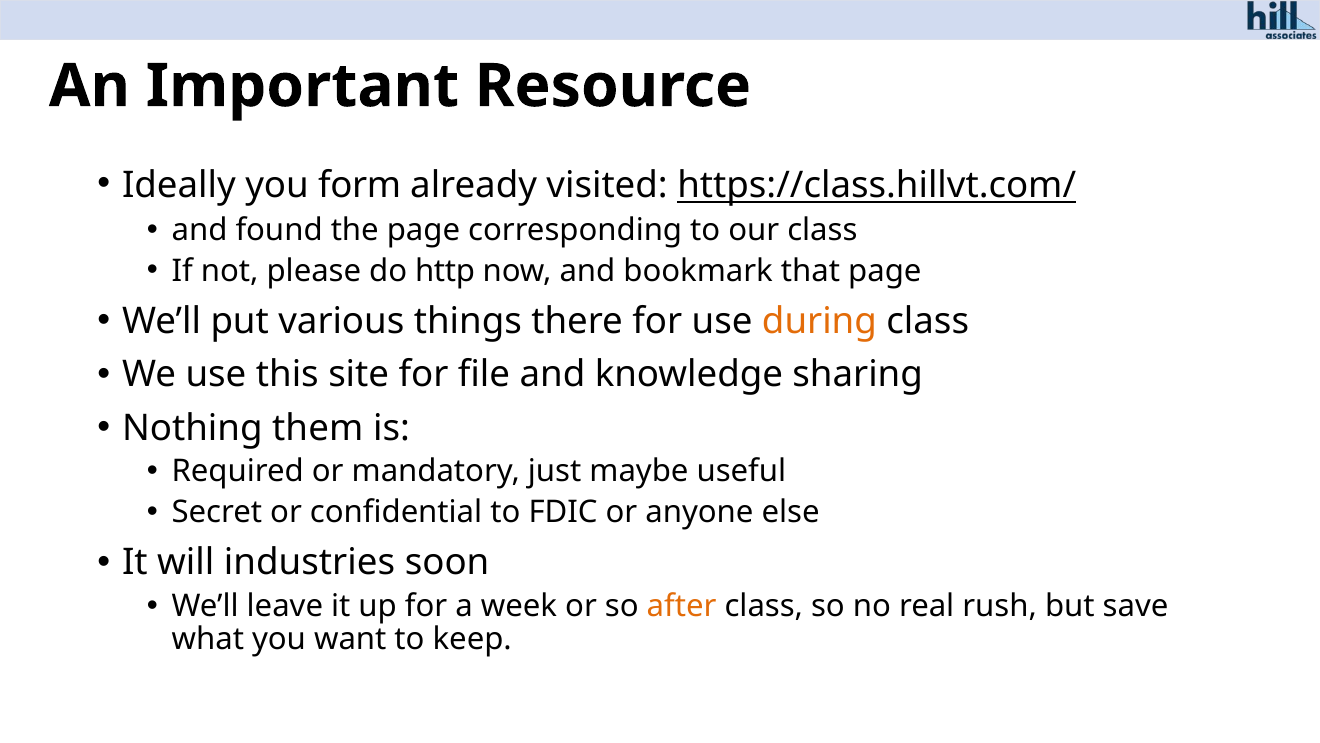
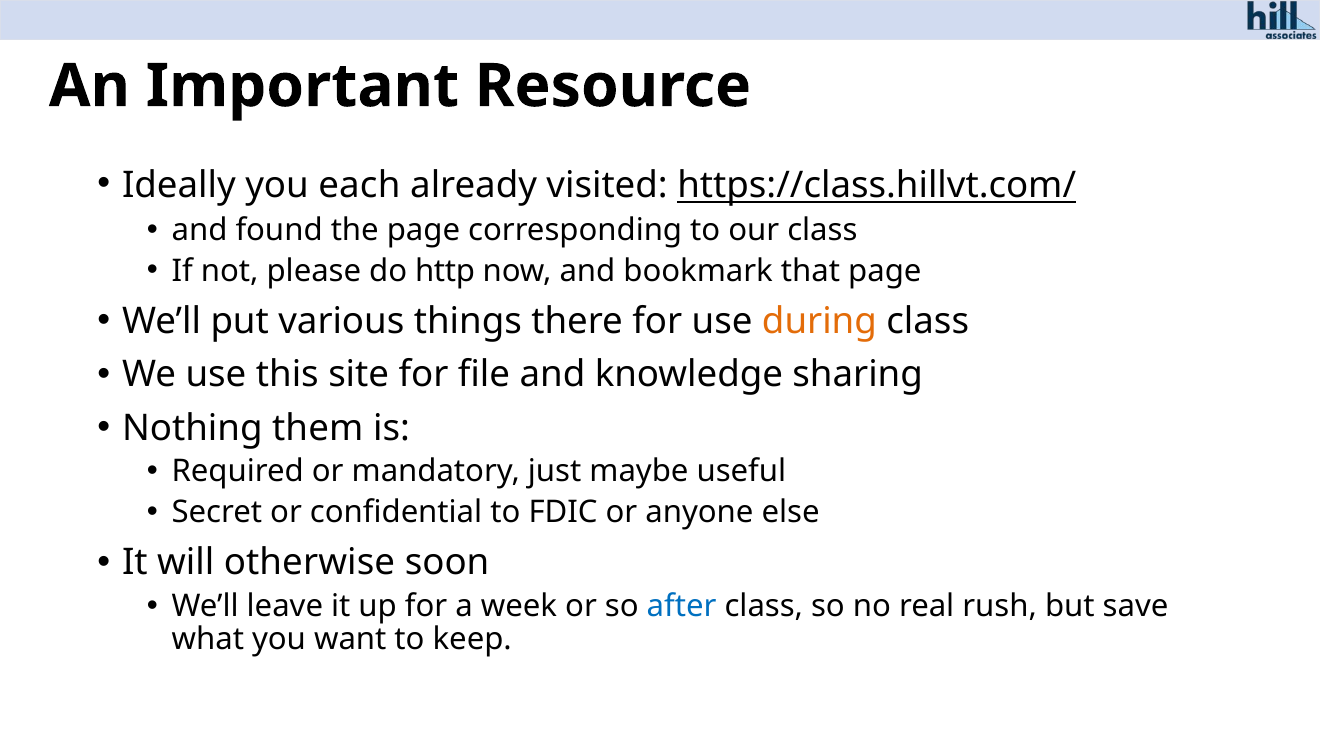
form: form -> each
industries: industries -> otherwise
after colour: orange -> blue
